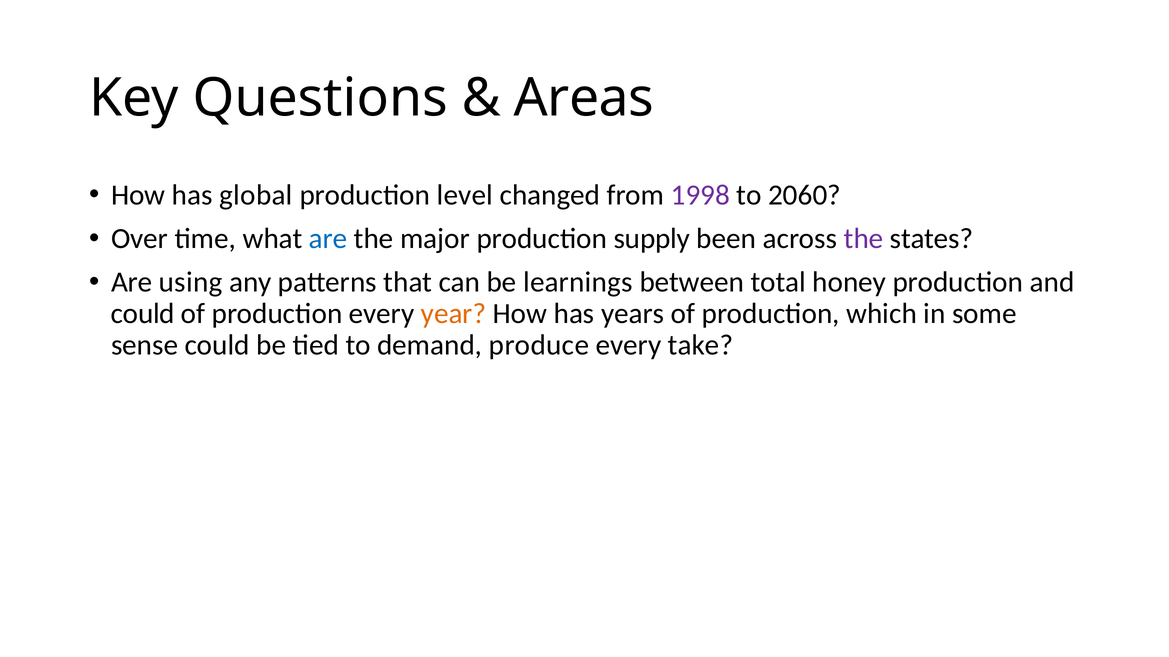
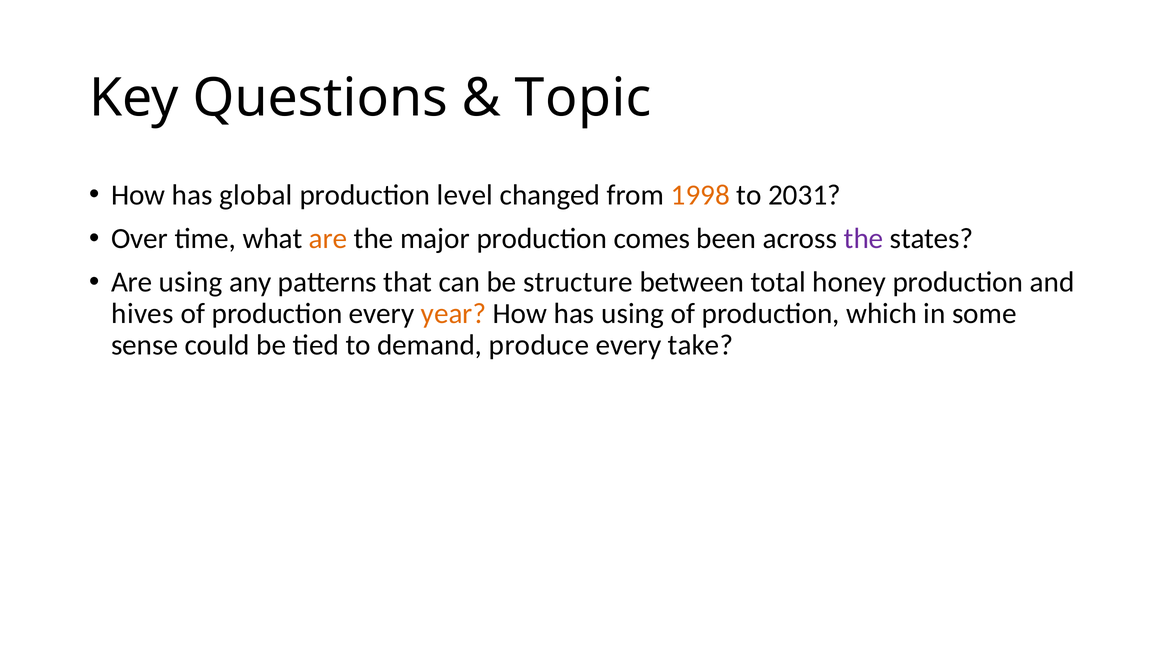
Areas: Areas -> Topic
1998 colour: purple -> orange
2060: 2060 -> 2031
are at (328, 239) colour: blue -> orange
supply: supply -> comes
learnings: learnings -> structure
could at (143, 314): could -> hives
has years: years -> using
